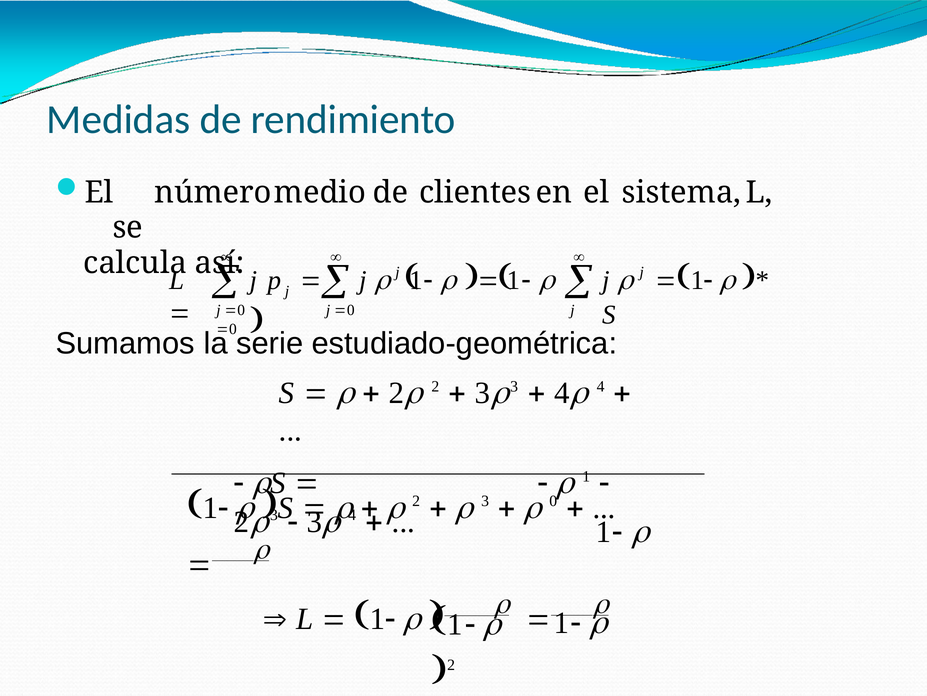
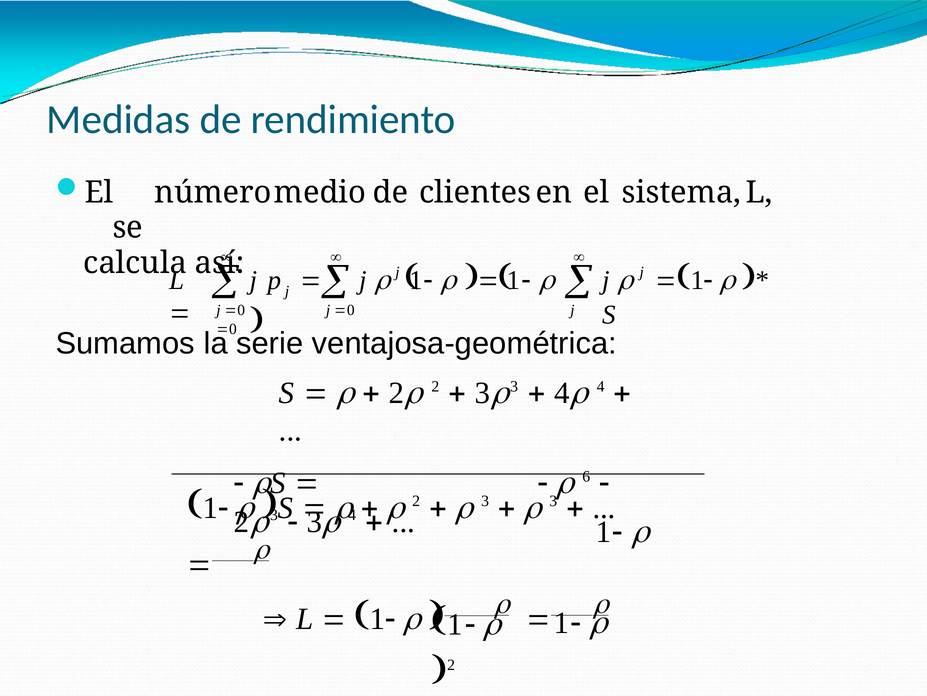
estudiado-geométrica: estudiado-geométrica -> ventajosa-geométrica
1 at (586, 476): 1 -> 6
0 at (553, 501): 0 -> 3
